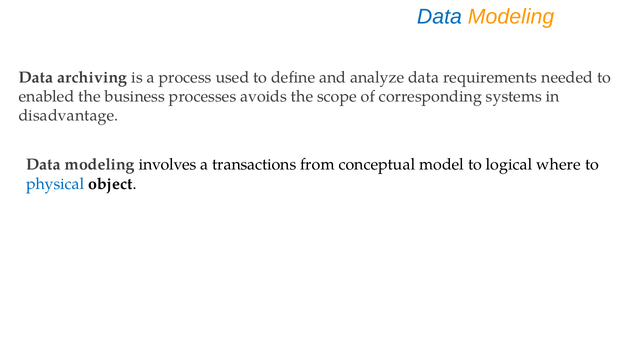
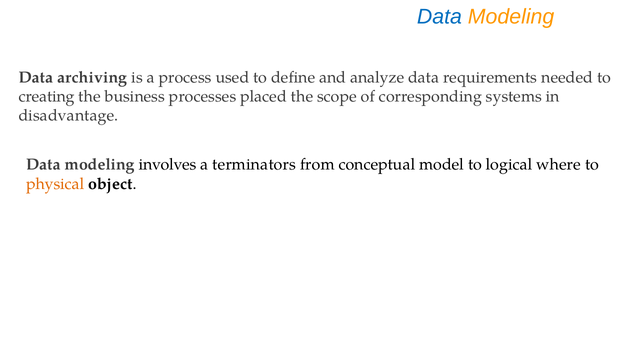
enabled: enabled -> creating
avoids: avoids -> placed
transactions: transactions -> terminators
physical colour: blue -> orange
